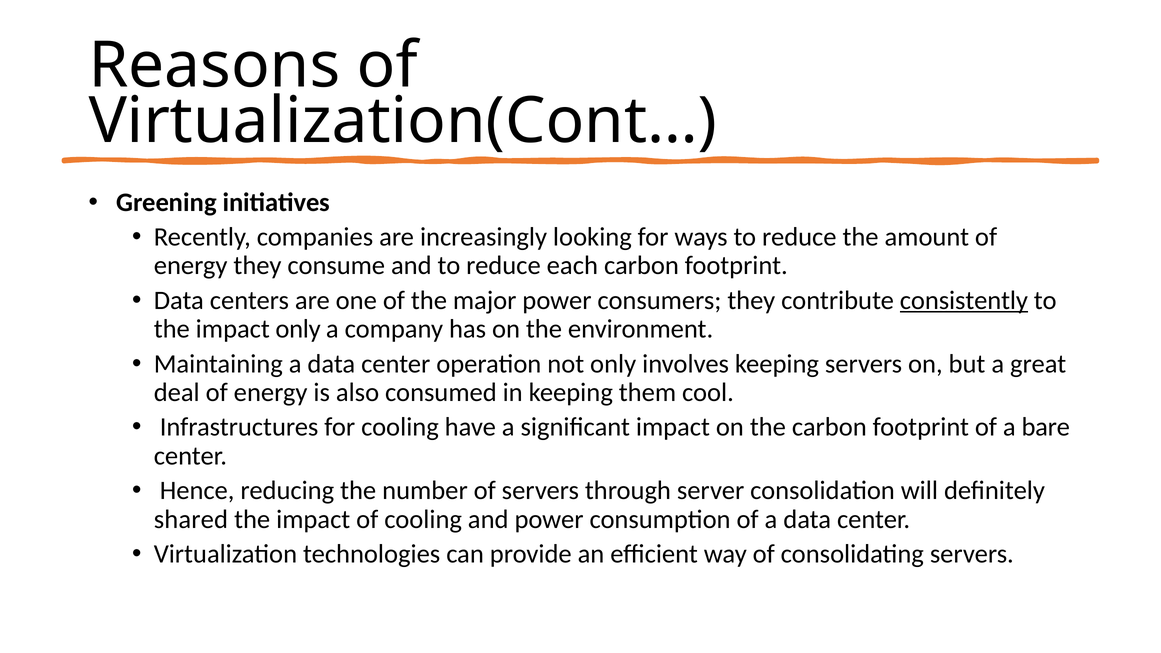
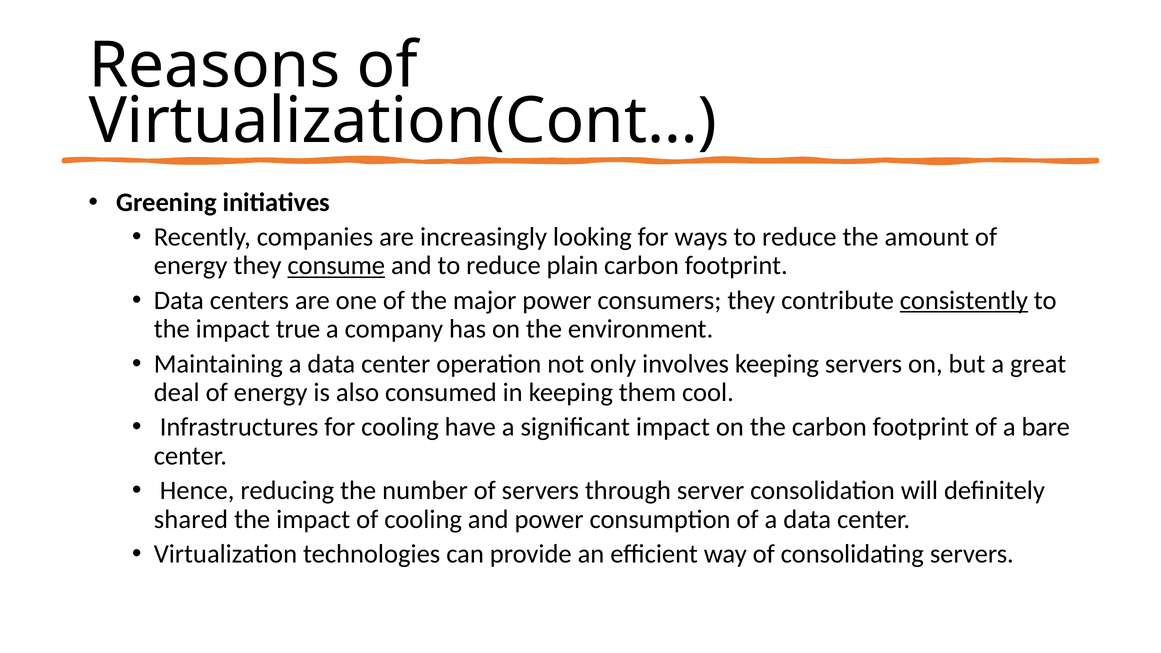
consume underline: none -> present
each: each -> plain
impact only: only -> true
